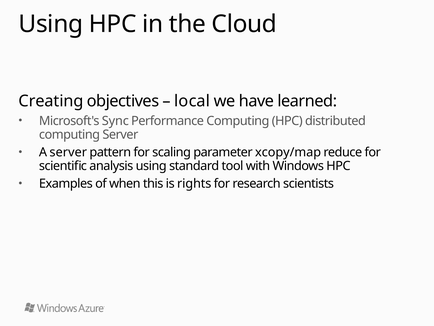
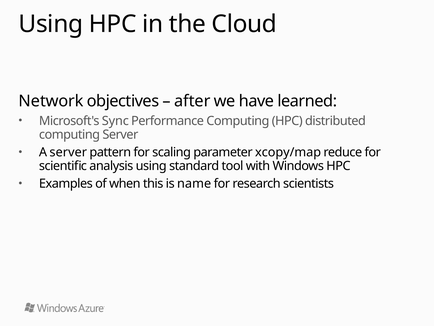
Creating: Creating -> Network
local: local -> after
rights: rights -> name
